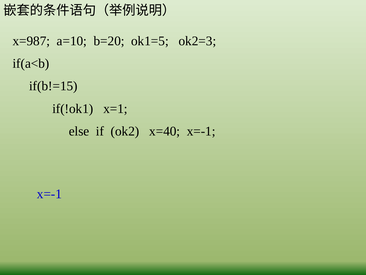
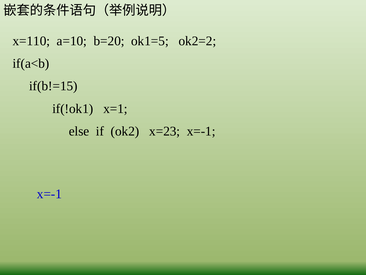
x=987: x=987 -> x=110
ok2=3: ok2=3 -> ok2=2
x=40: x=40 -> x=23
